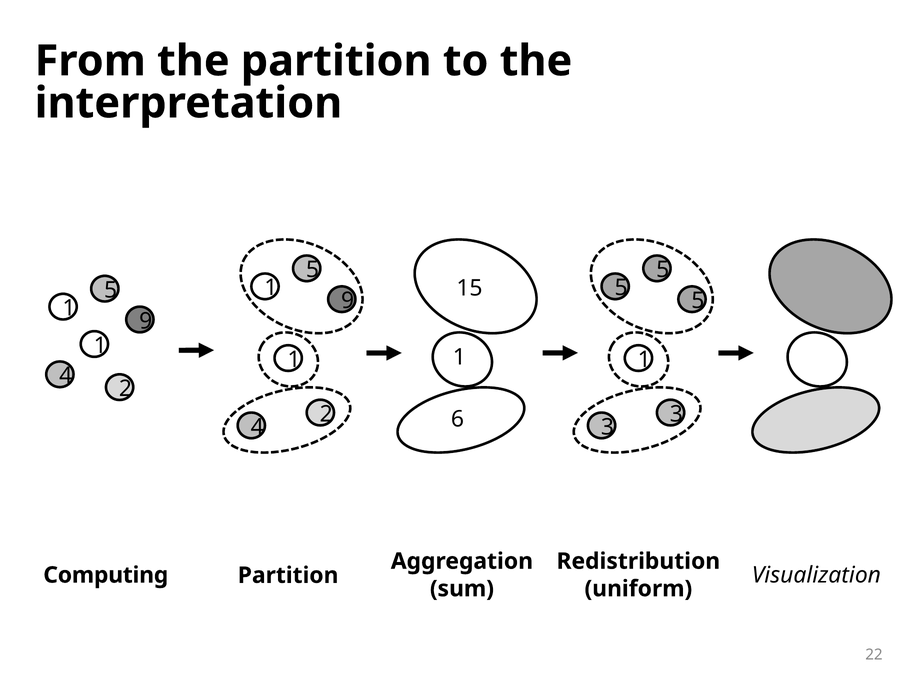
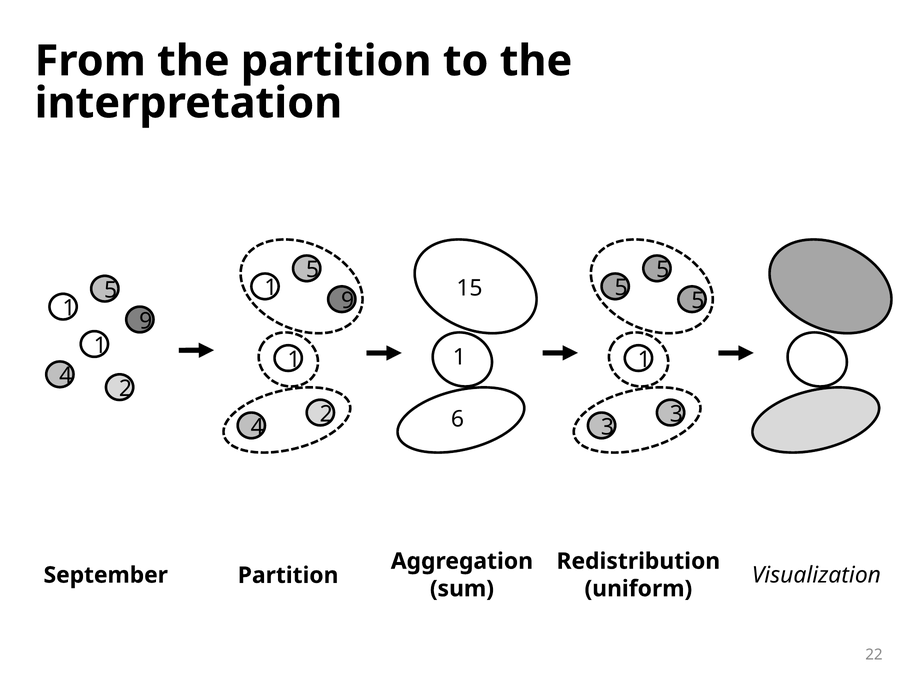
Computing: Computing -> September
